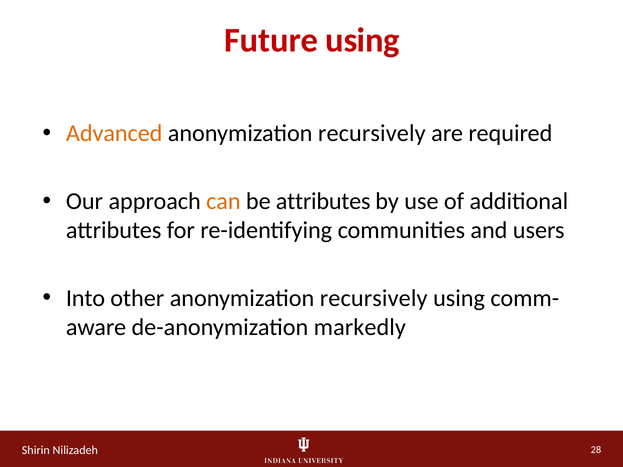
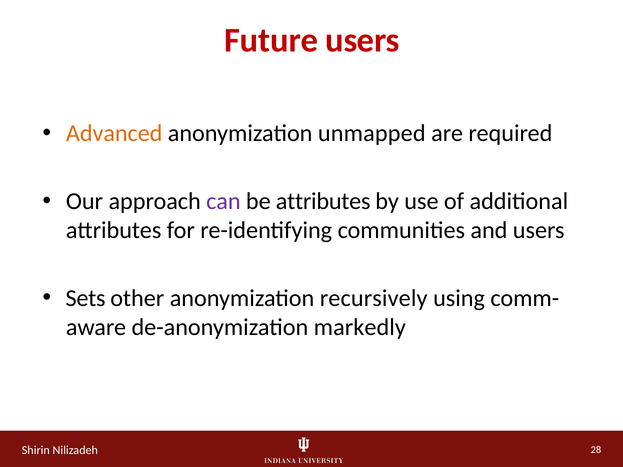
Future using: using -> users
recursively at (372, 134): recursively -> unmapped
can colour: orange -> purple
Into: Into -> Sets
